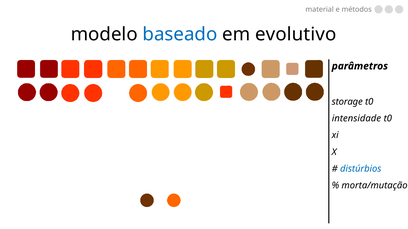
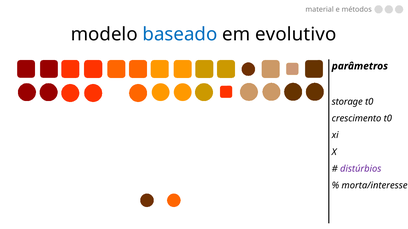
intensidade: intensidade -> crescimento
distúrbios colour: blue -> purple
morta/mutação: morta/mutação -> morta/interesse
